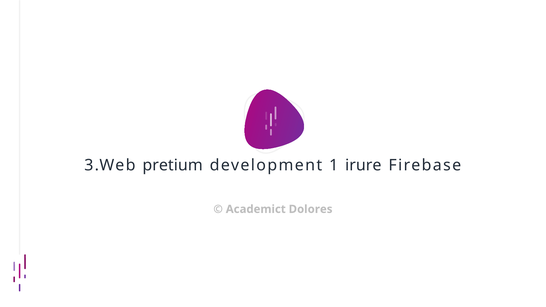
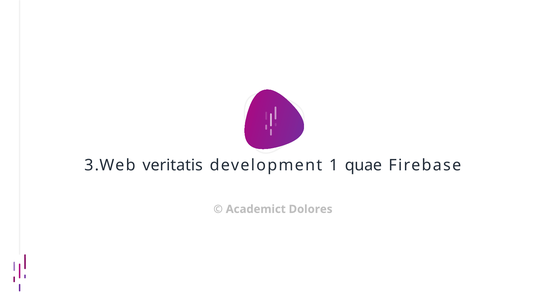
pretium: pretium -> veritatis
irure: irure -> quae
